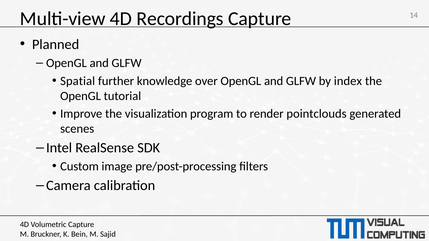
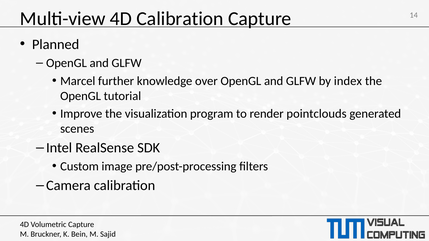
4D Recordings: Recordings -> Calibration
Spatial: Spatial -> Marcel
